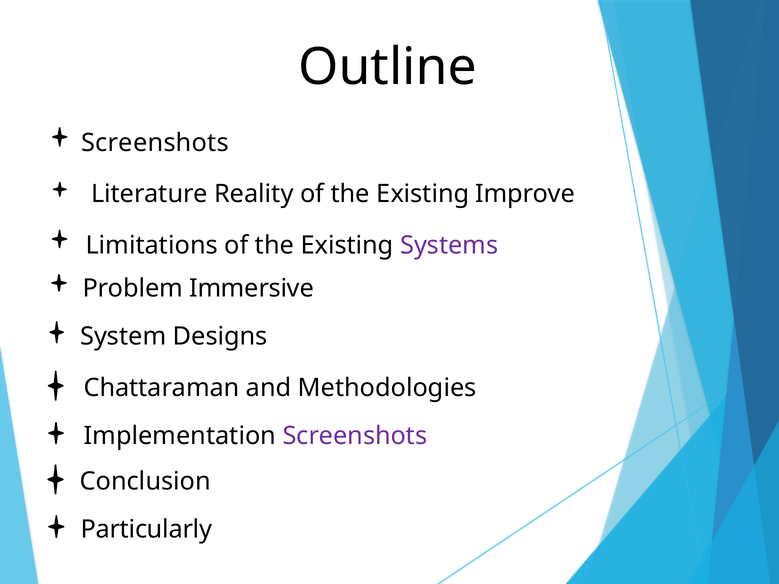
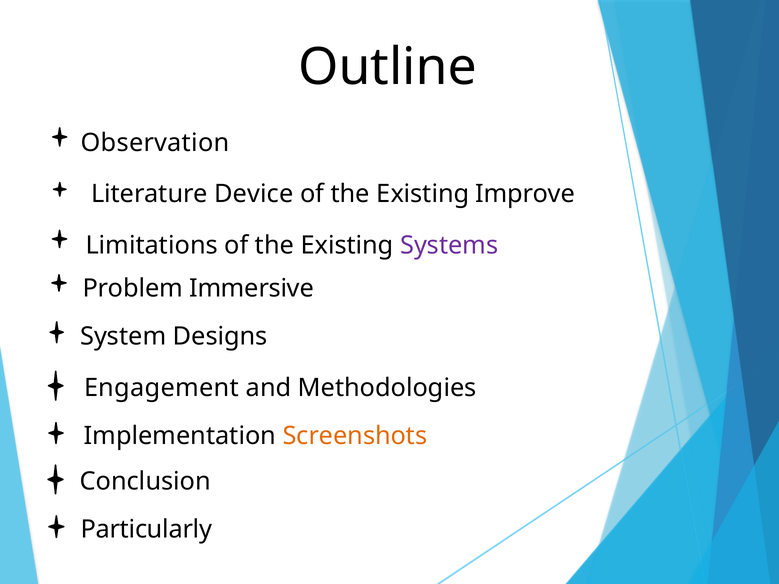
Screenshots at (155, 143): Screenshots -> Observation
Reality: Reality -> Device
Chattaraman: Chattaraman -> Engagement
Screenshots at (355, 436) colour: purple -> orange
